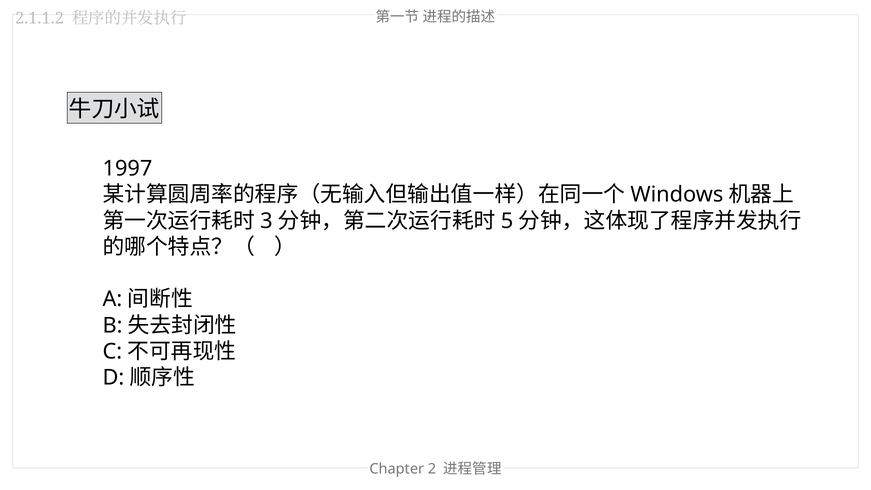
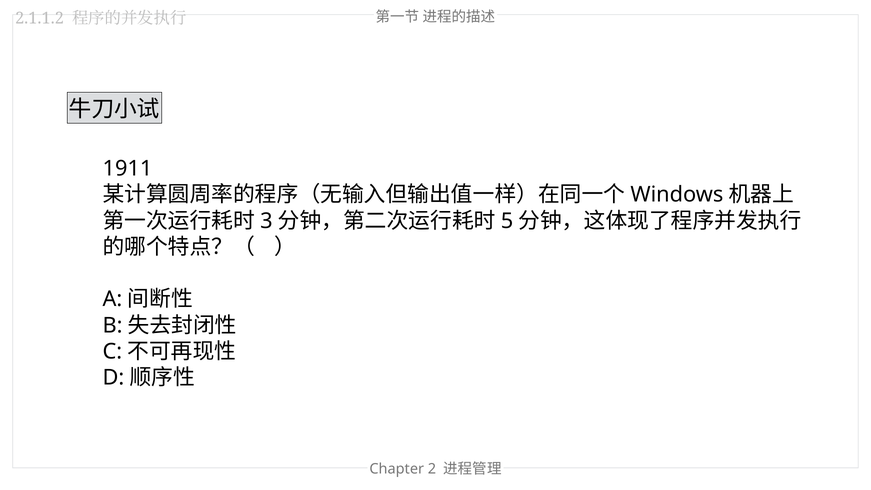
1997: 1997 -> 1911
